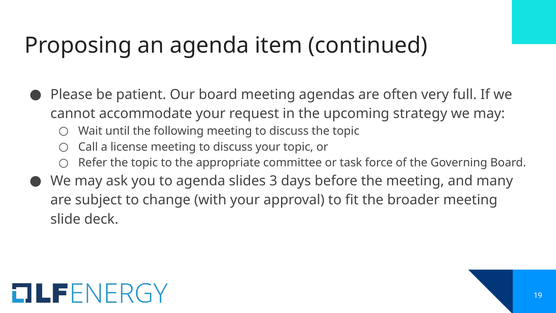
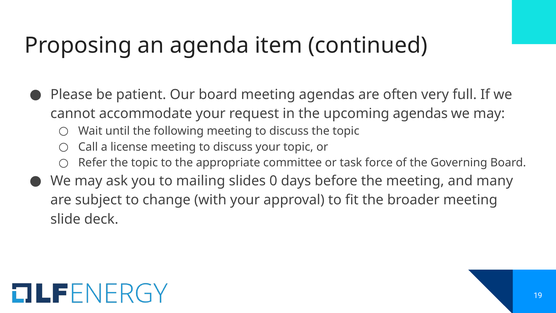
upcoming strategy: strategy -> agendas
to agenda: agenda -> mailing
3: 3 -> 0
